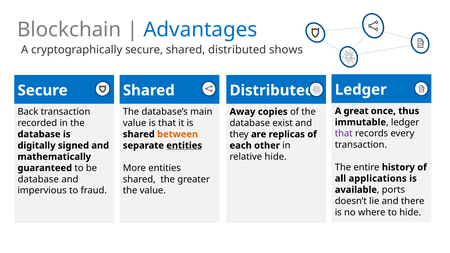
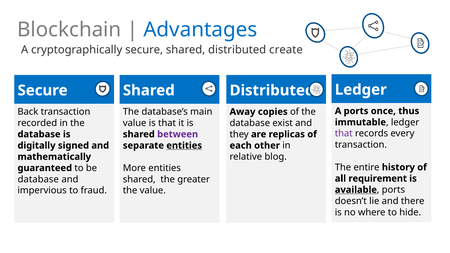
shows: shows -> create
A great: great -> ports
between colour: orange -> purple
relative hide: hide -> blog
applications: applications -> requirement
available underline: none -> present
